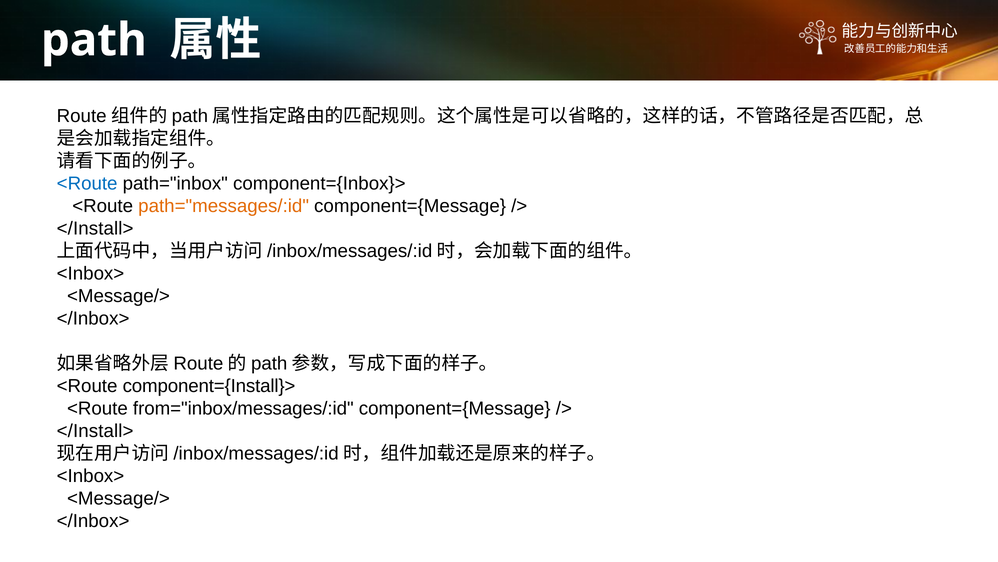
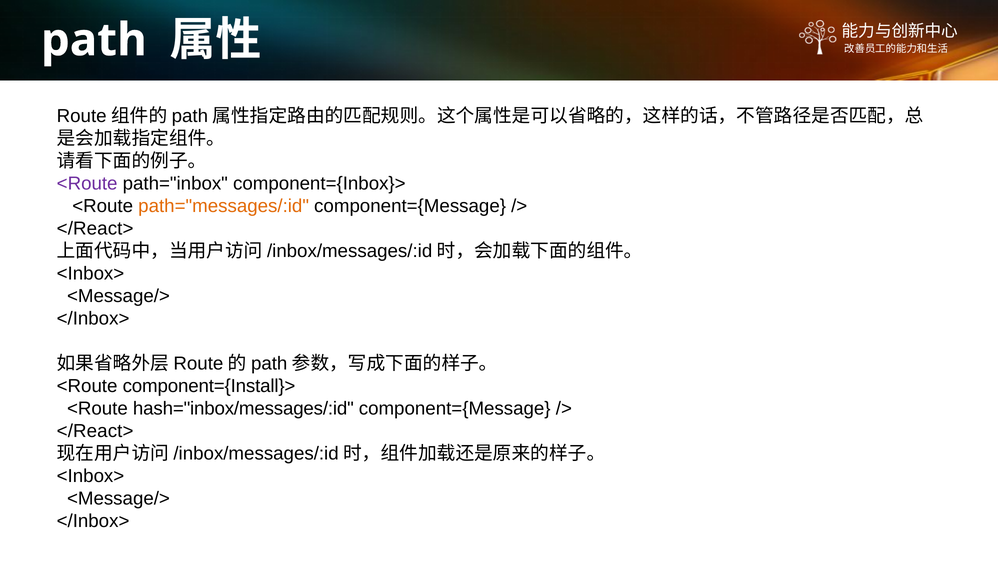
<Route at (87, 183) colour: blue -> purple
</Install> at (95, 228): </Install> -> </React>
from="inbox/messages/:id: from="inbox/messages/:id -> hash="inbox/messages/:id
</Install> at (95, 430): </Install> -> </React>
